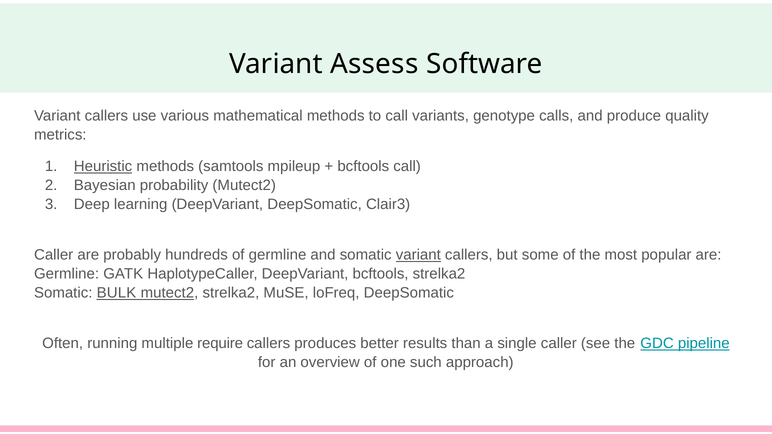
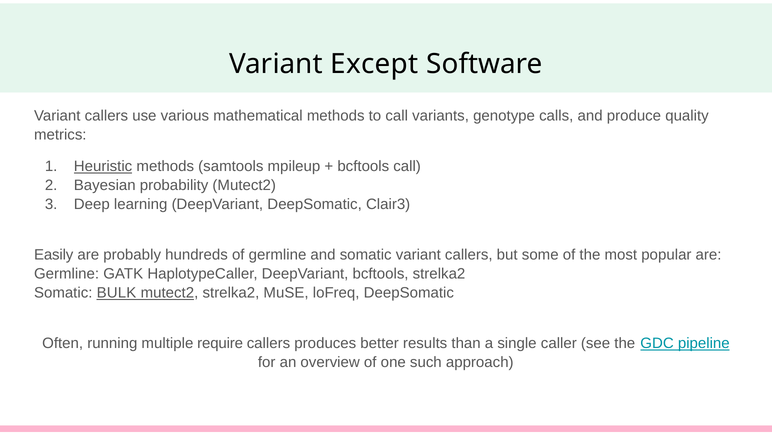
Assess: Assess -> Except
Caller at (54, 255): Caller -> Easily
variant at (418, 255) underline: present -> none
